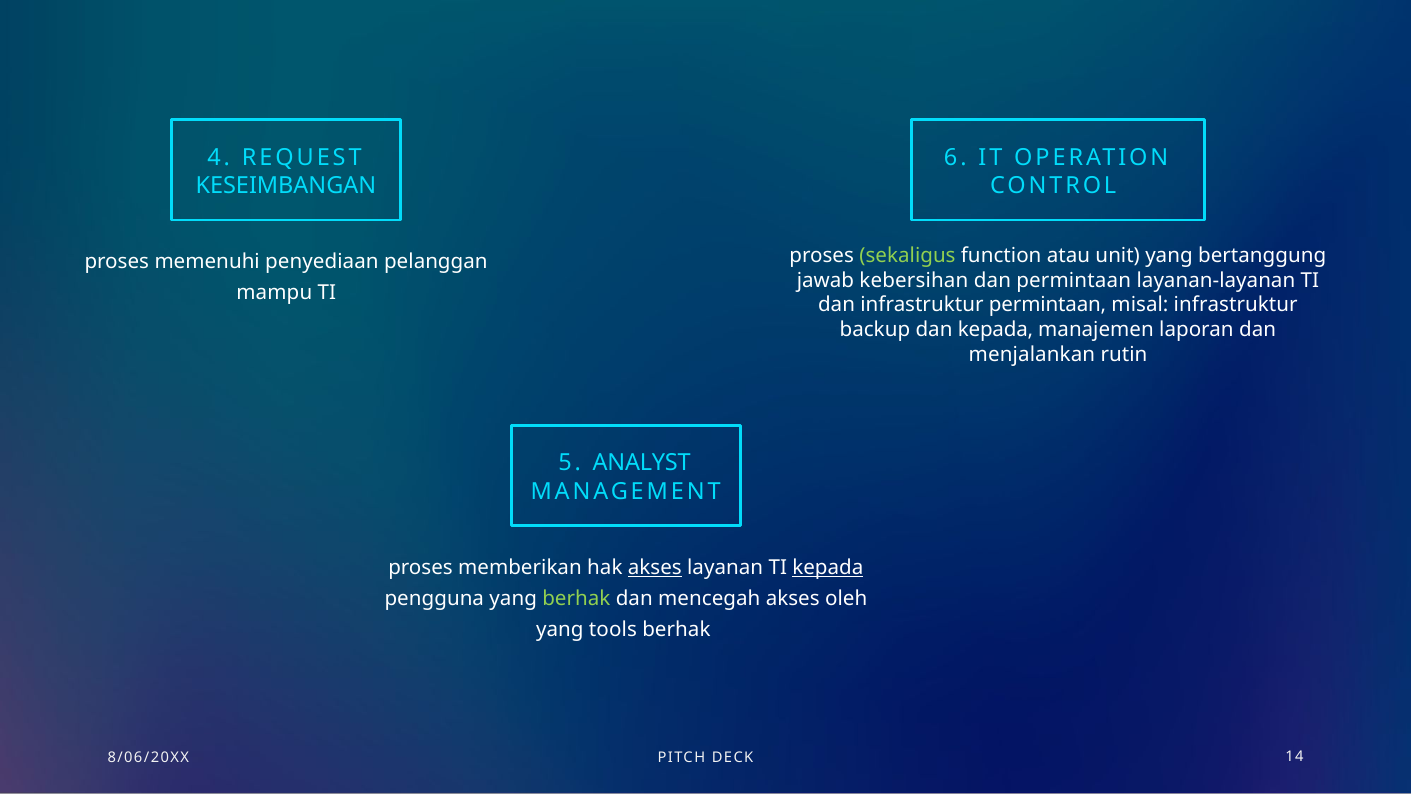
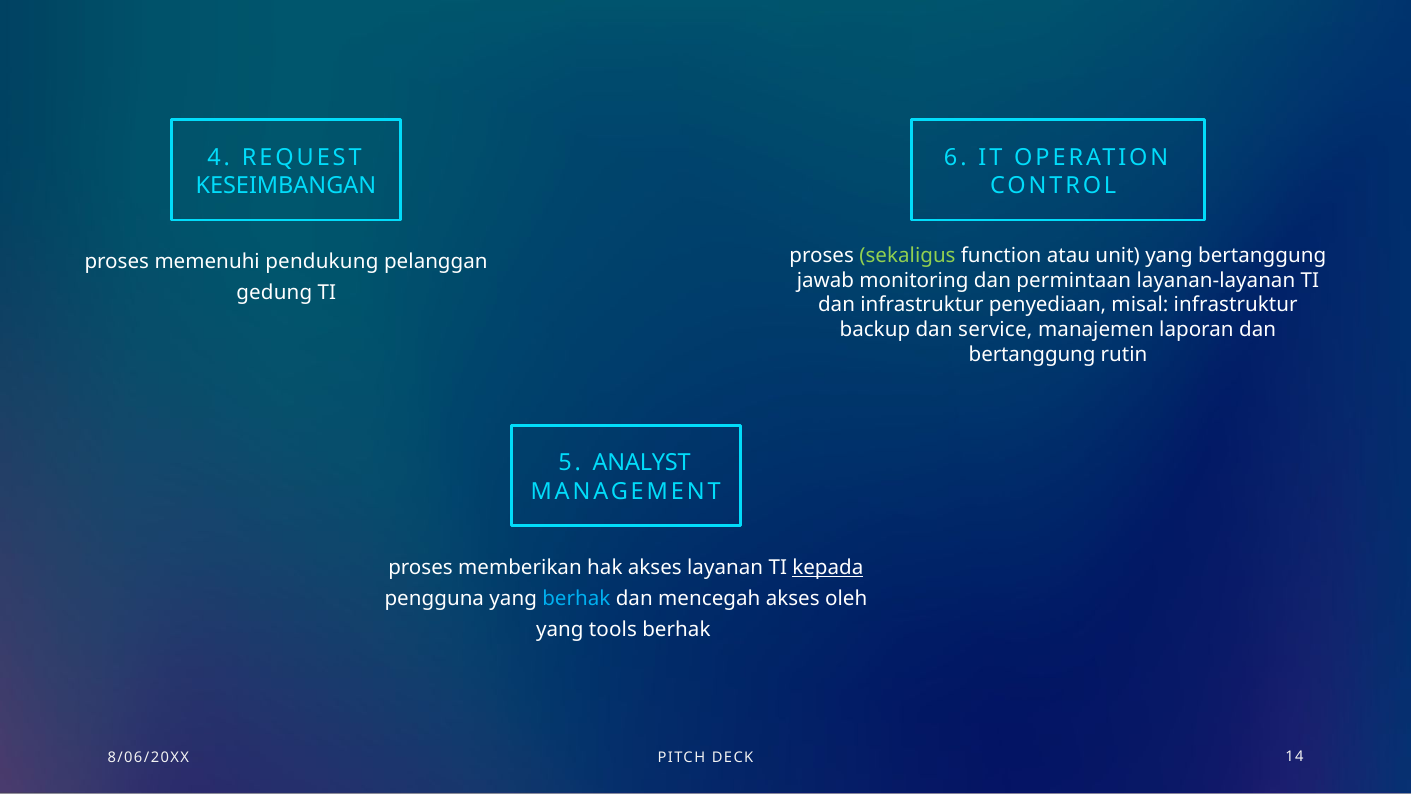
penyediaan: penyediaan -> pendukung
kebersihan: kebersihan -> monitoring
mampu: mampu -> gedung
infrastruktur permintaan: permintaan -> penyediaan
dan kepada: kepada -> service
menjalankan at (1032, 354): menjalankan -> bertanggung
akses at (655, 568) underline: present -> none
berhak at (576, 598) colour: light green -> light blue
